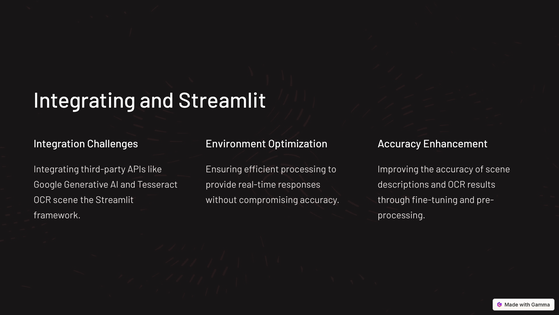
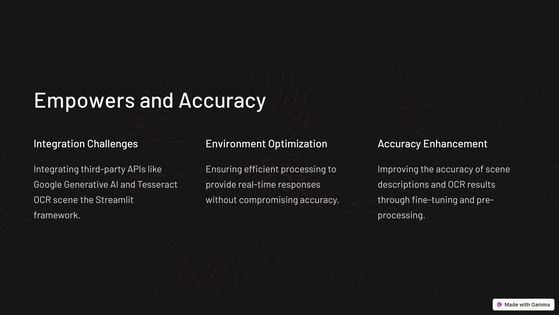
Integrating at (85, 101): Integrating -> Empowers
and Streamlit: Streamlit -> Accuracy
